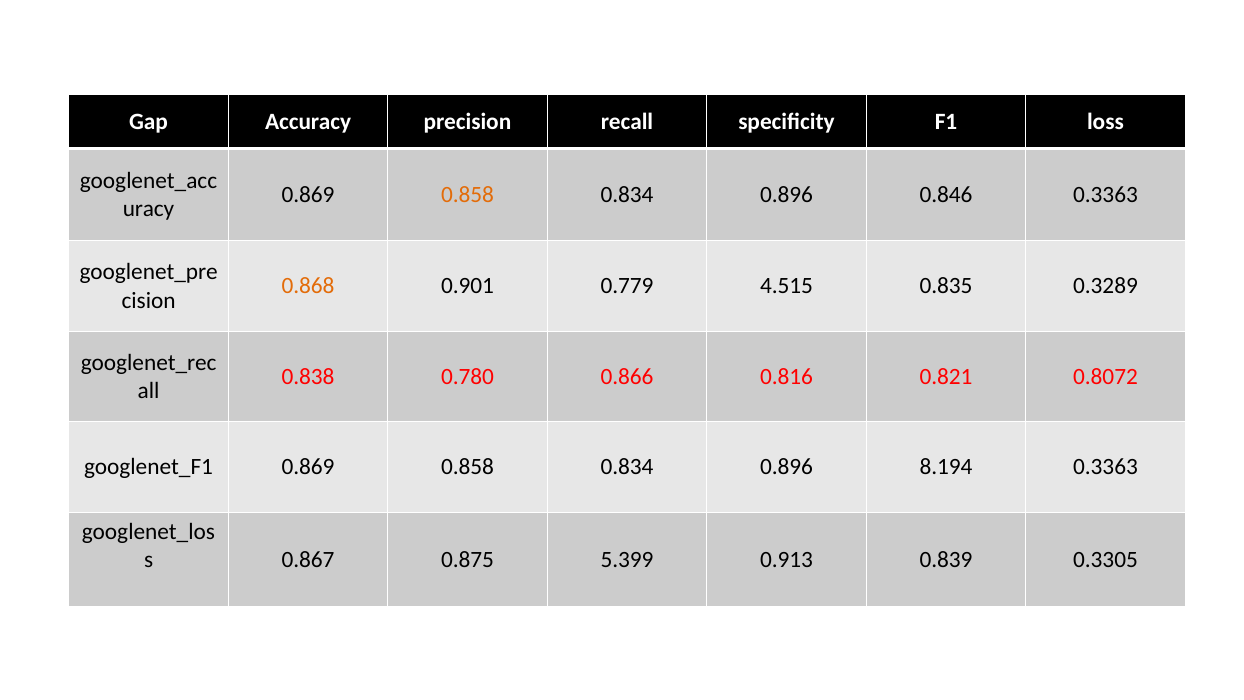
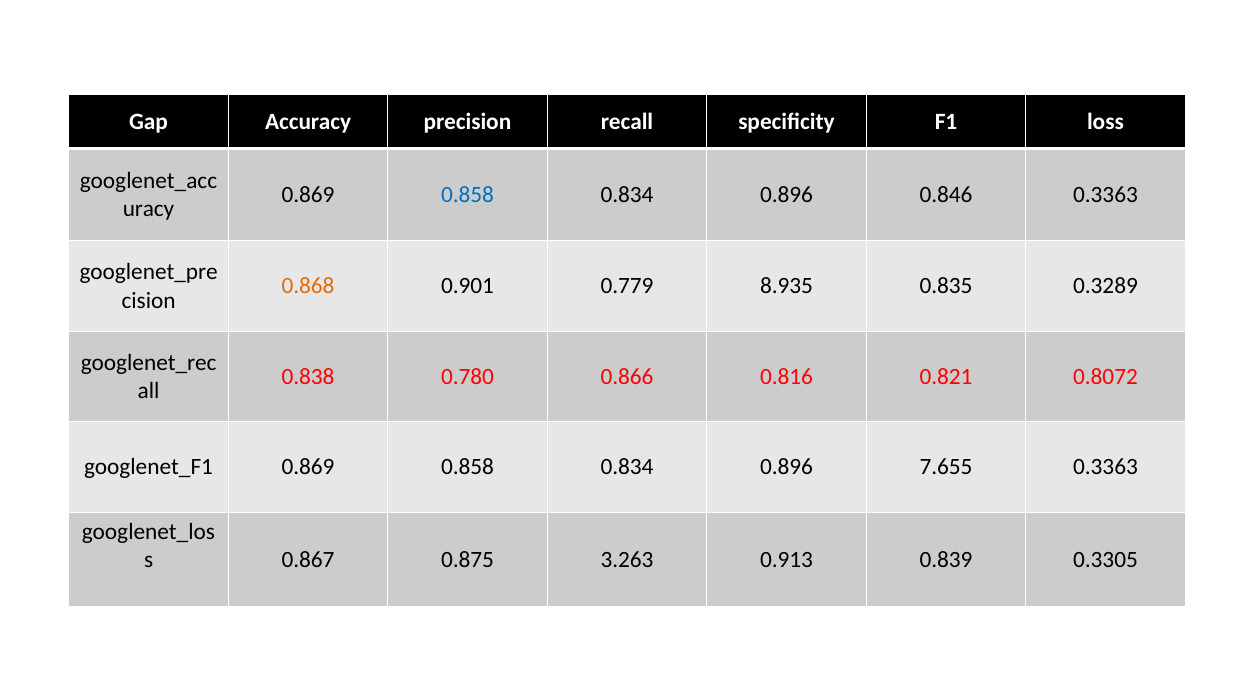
0.858 at (468, 195) colour: orange -> blue
4.515: 4.515 -> 8.935
8.194: 8.194 -> 7.655
5.399: 5.399 -> 3.263
